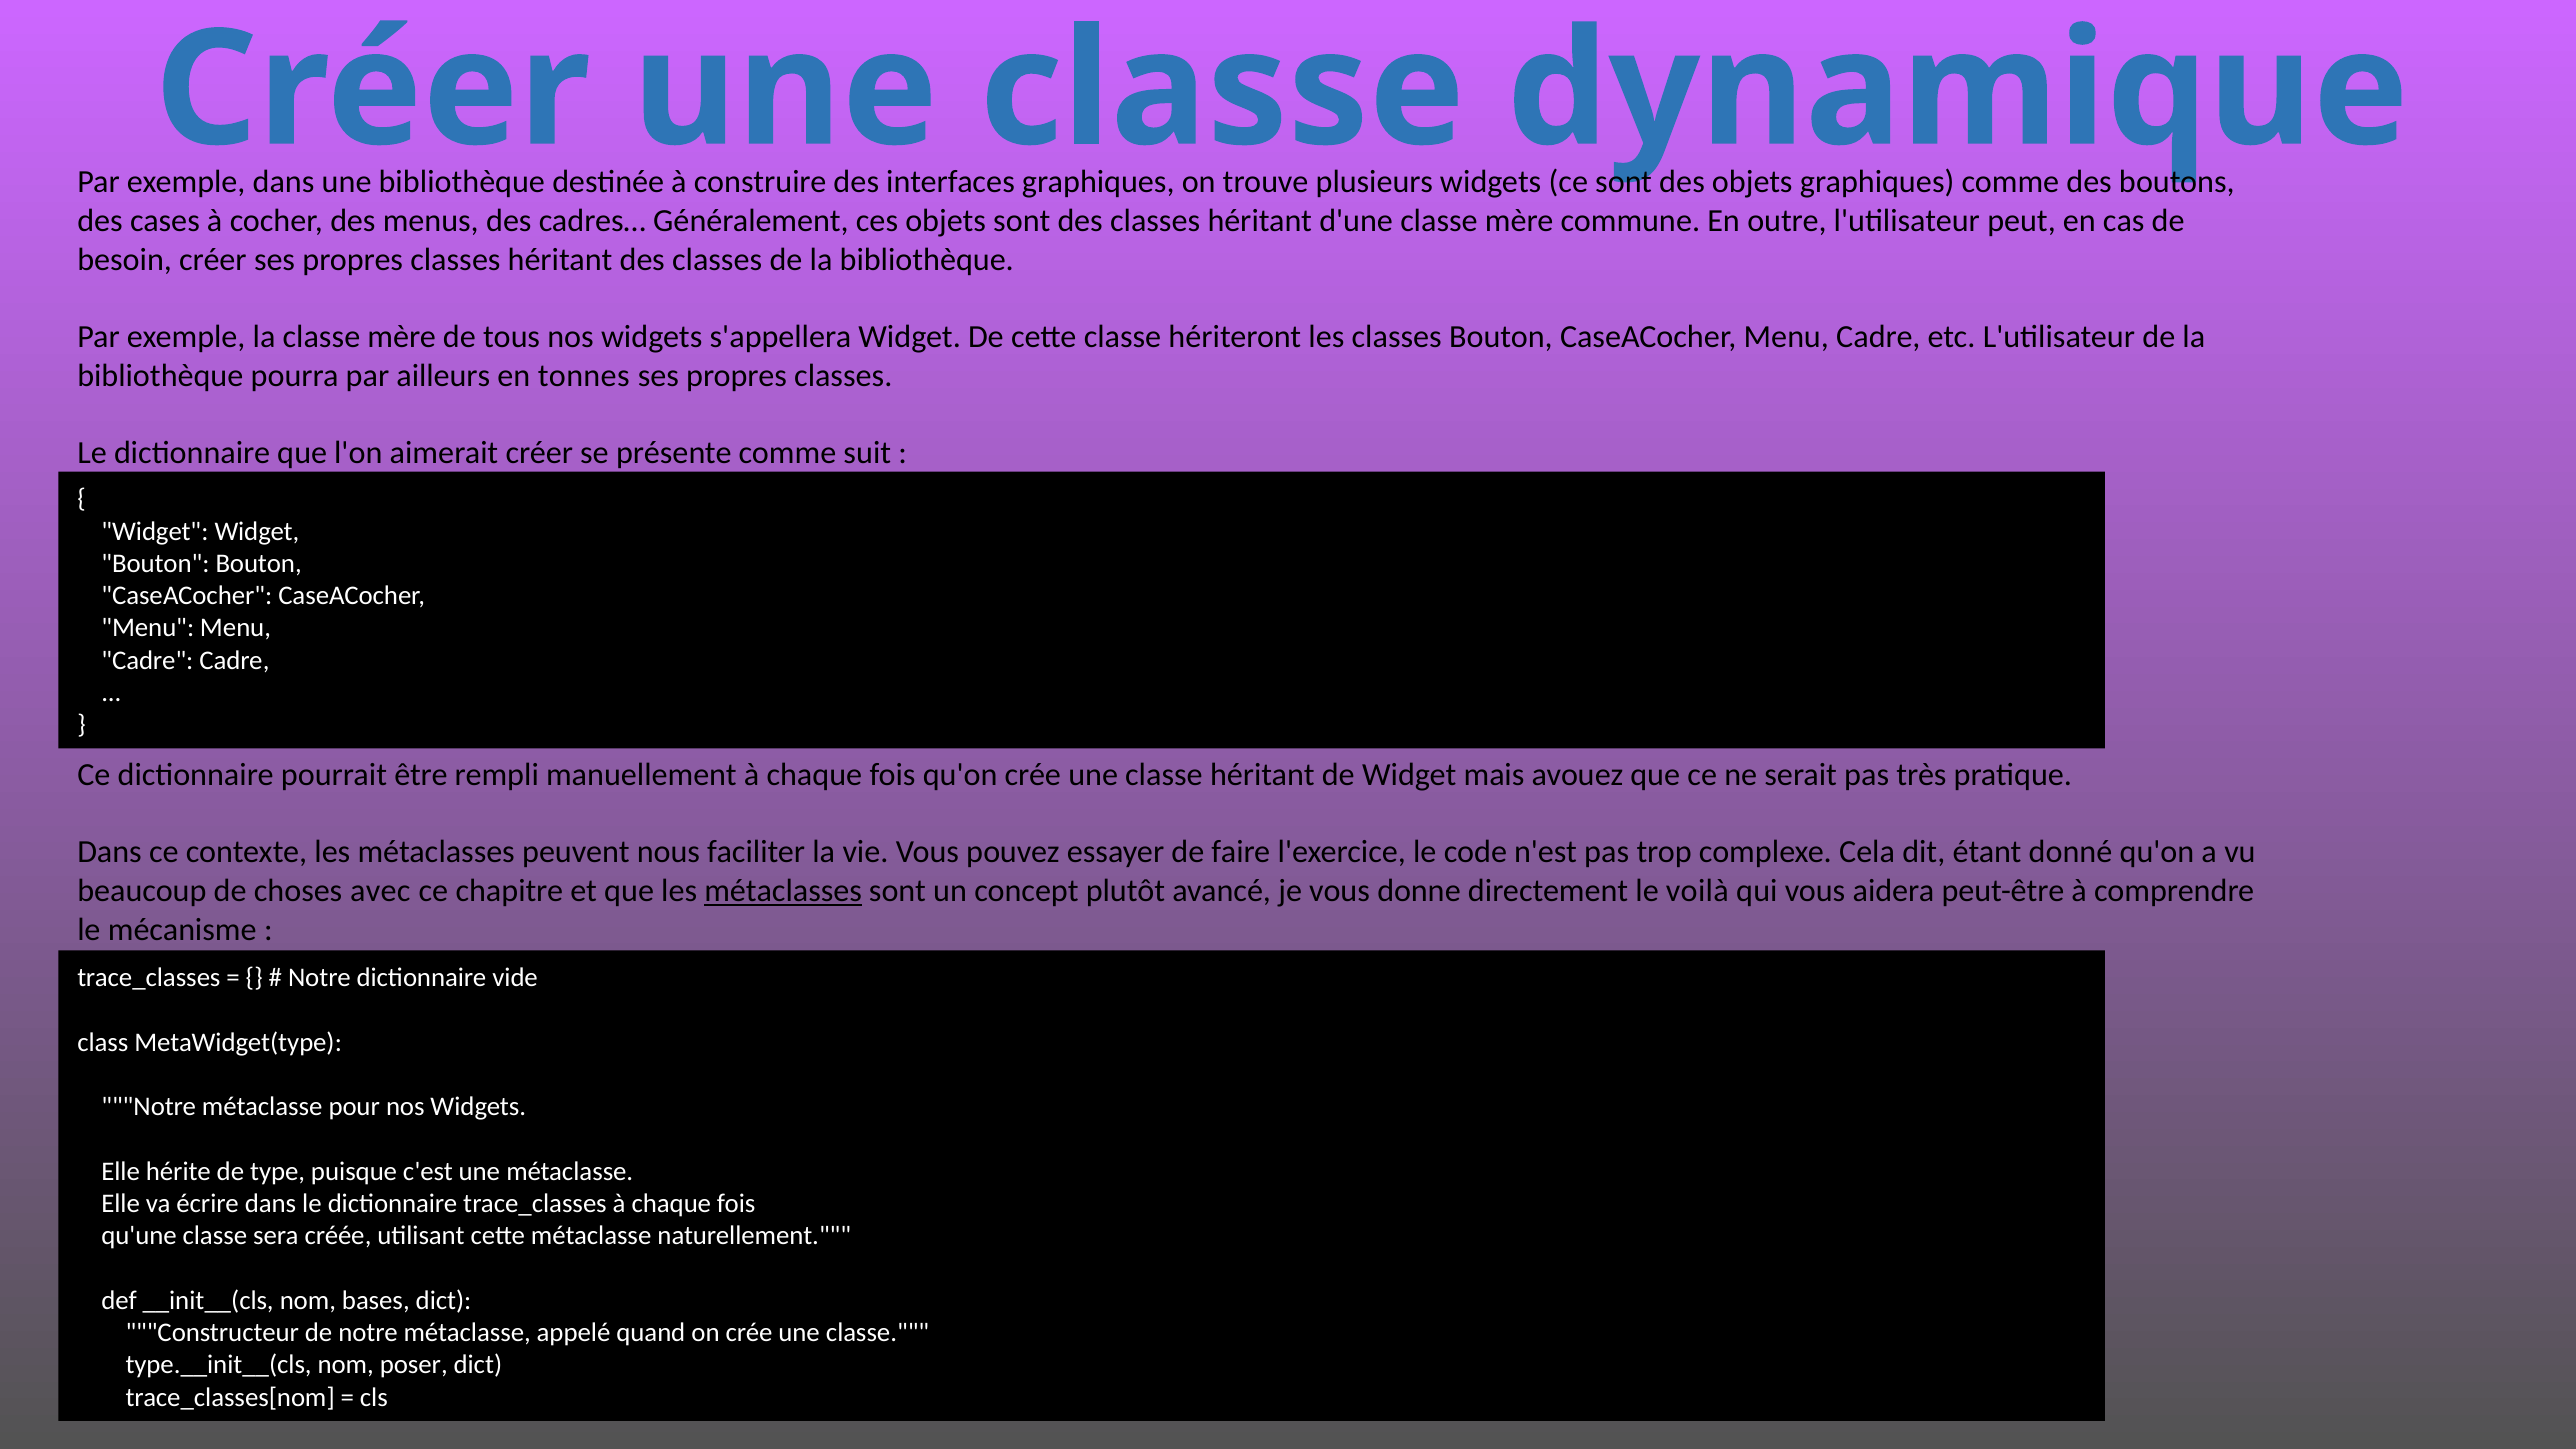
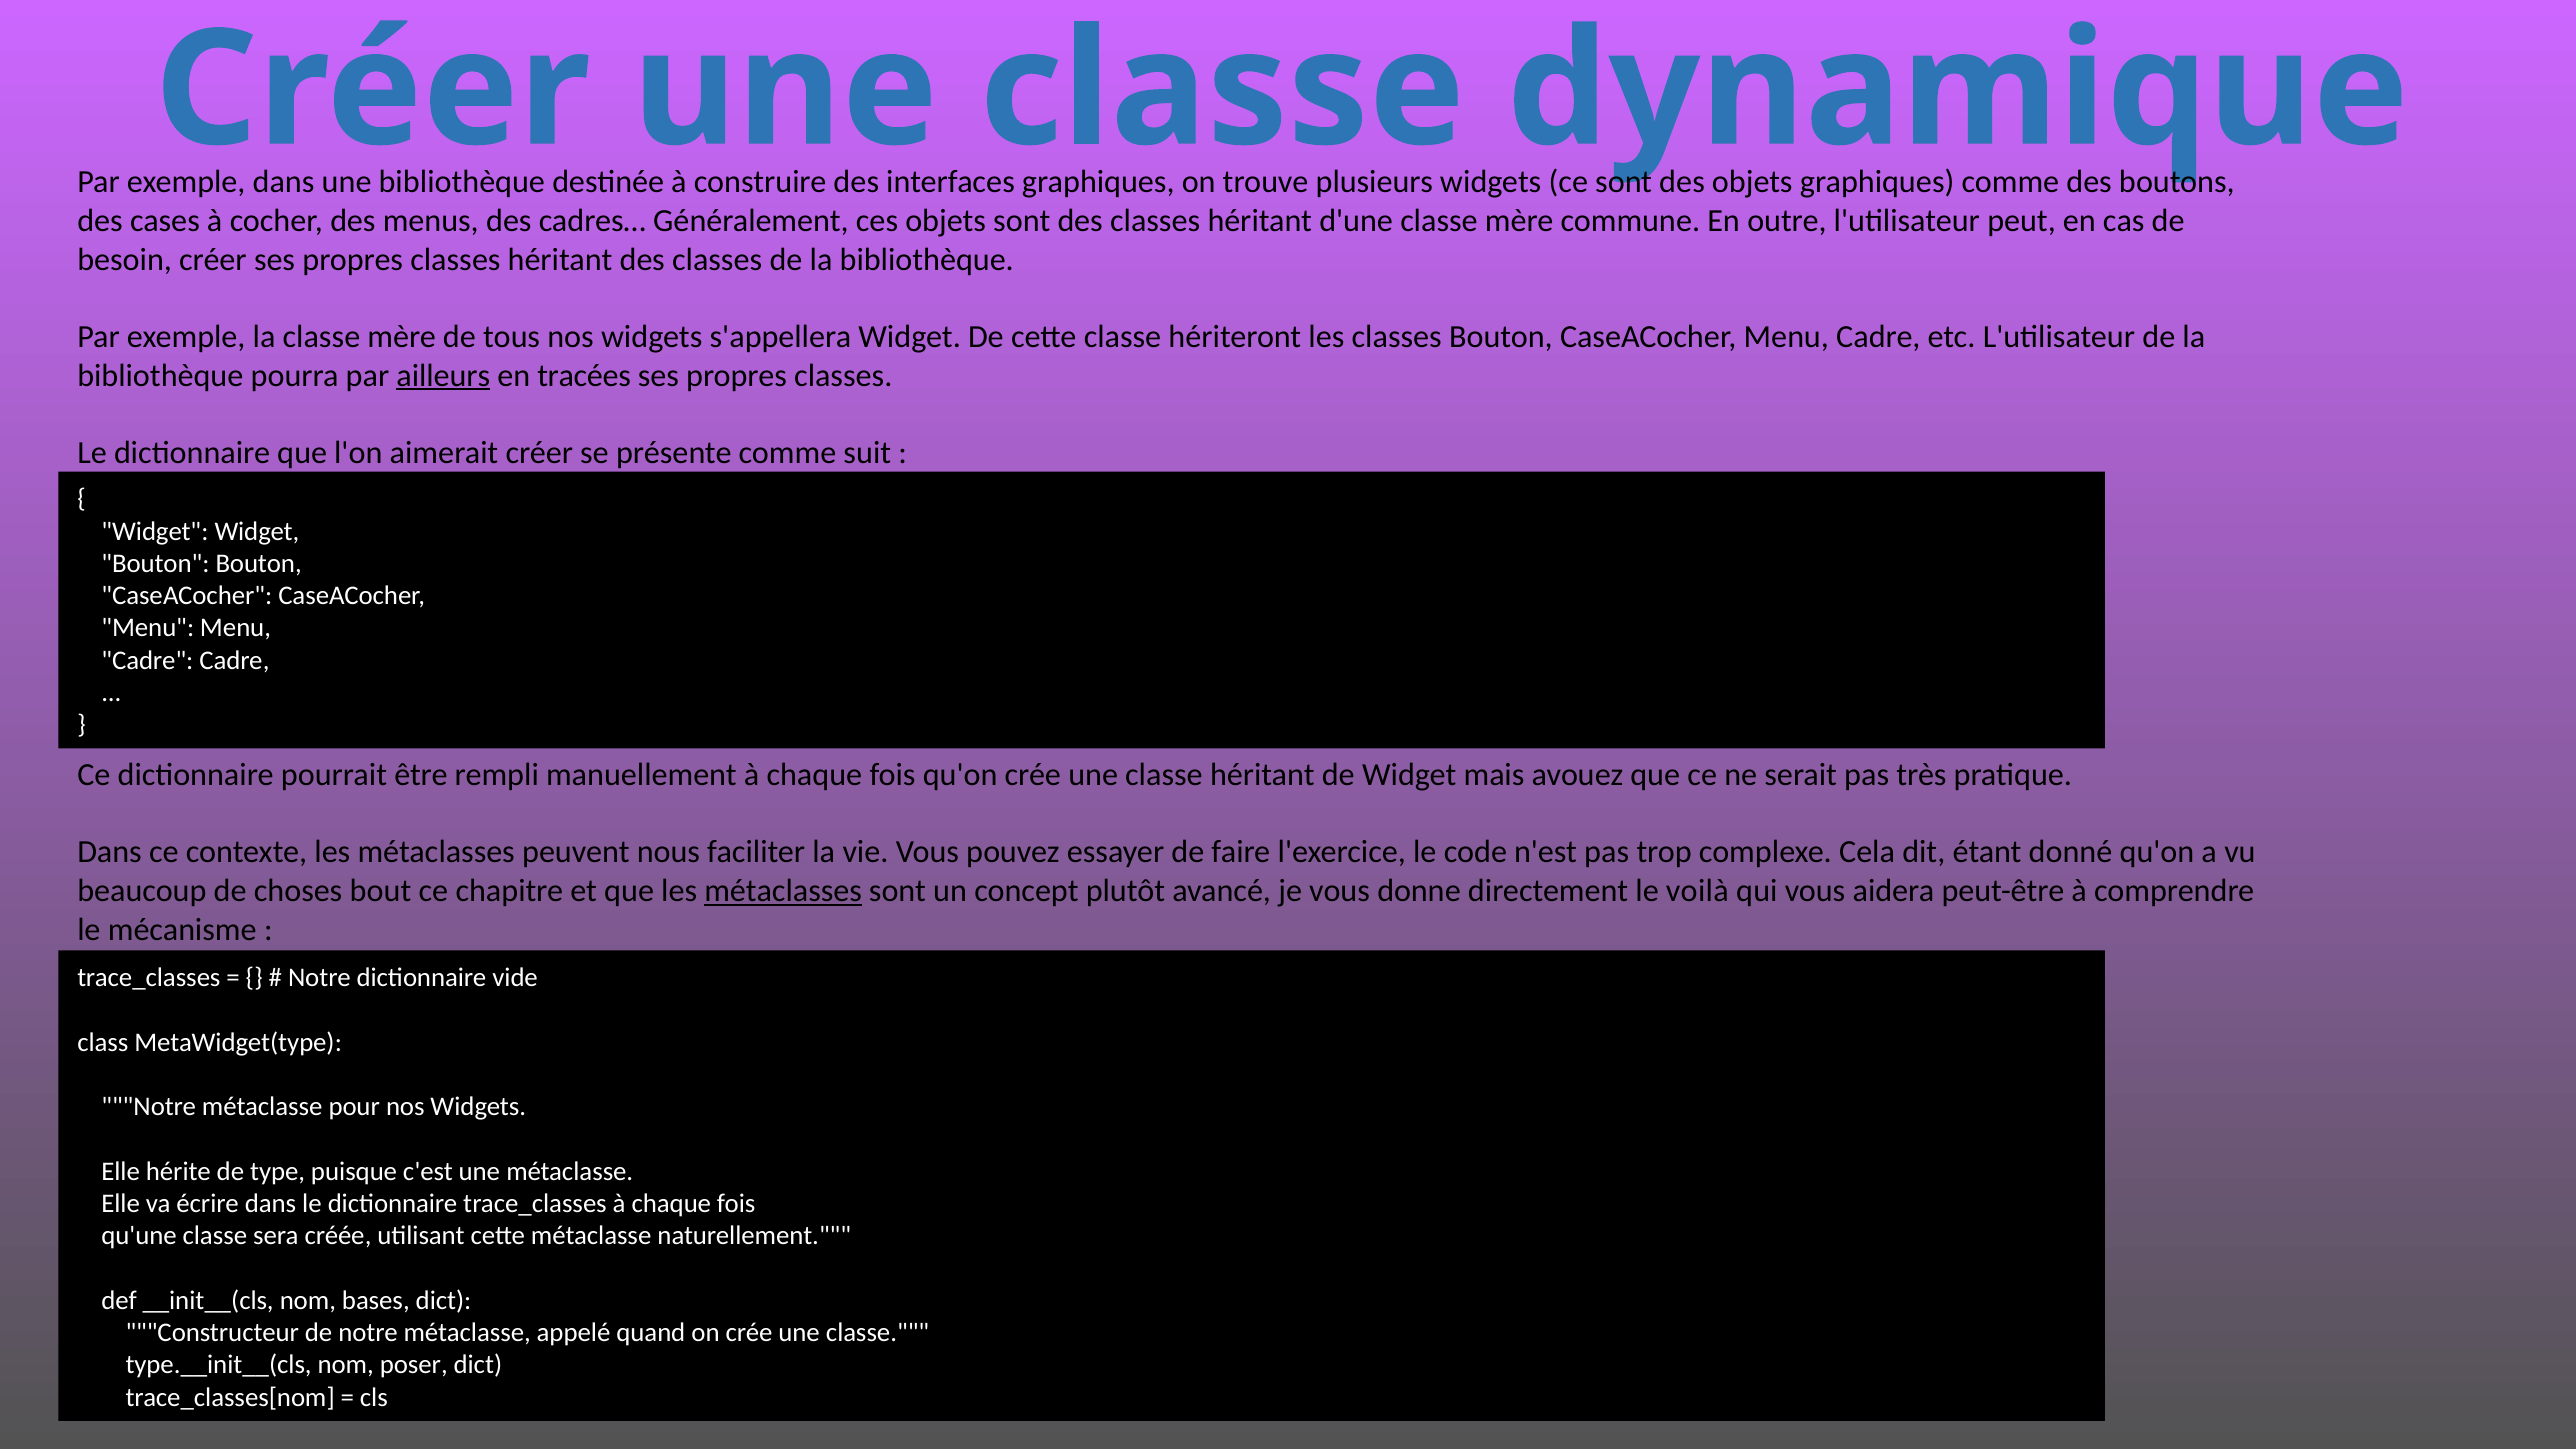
ailleurs underline: none -> present
tonnes: tonnes -> tracées
avec: avec -> bout
